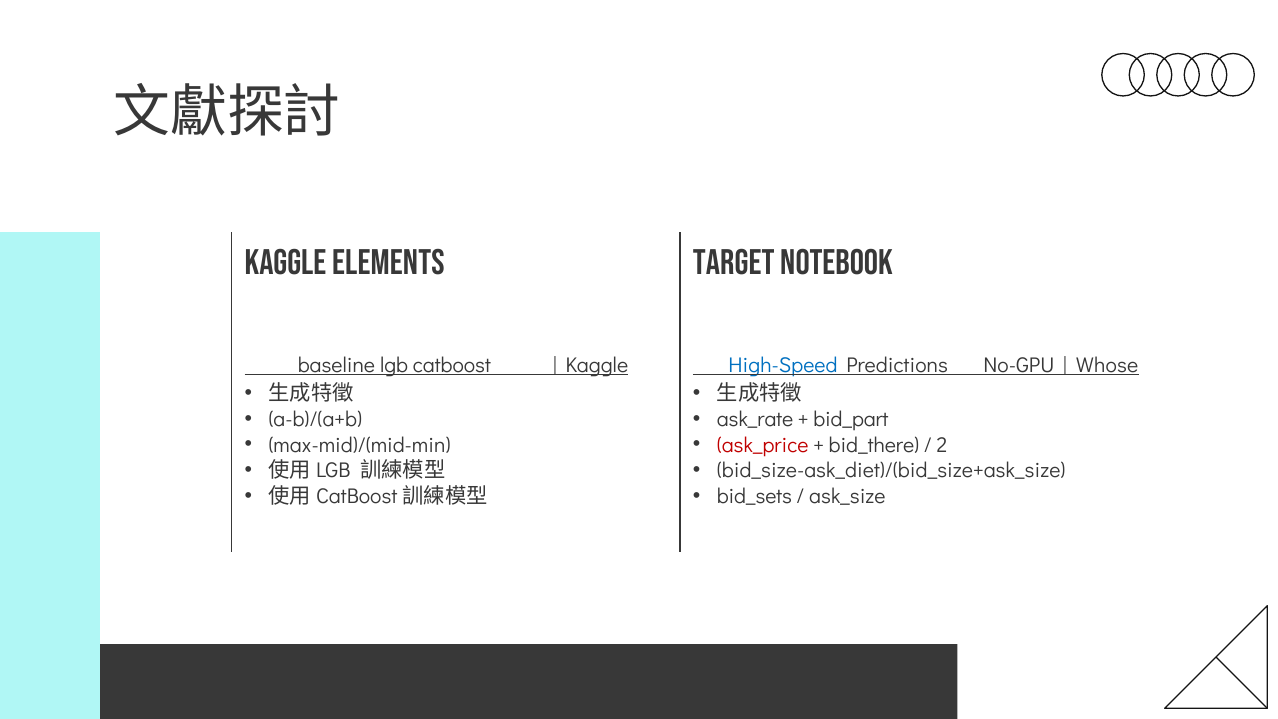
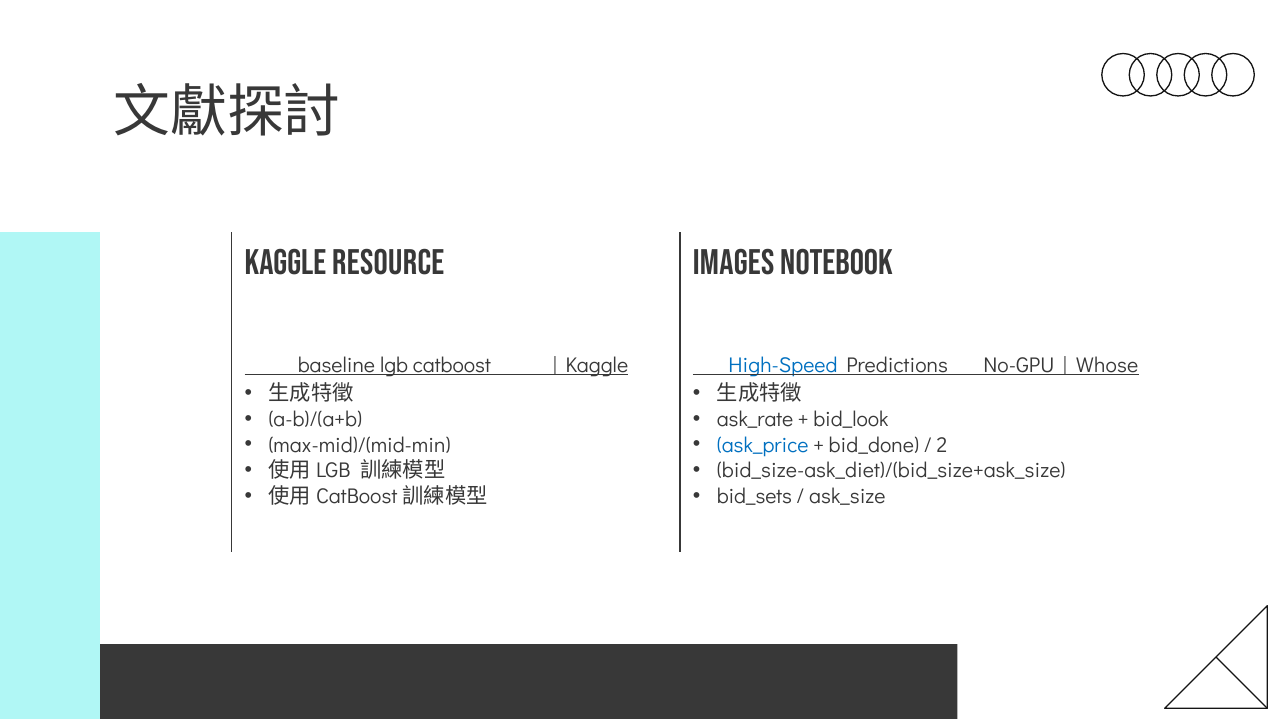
Elements: Elements -> Resource
TARGET: TARGET -> IMAGES
bid_part: bid_part -> bid_look
ask_price colour: red -> blue
bid_there: bid_there -> bid_done
